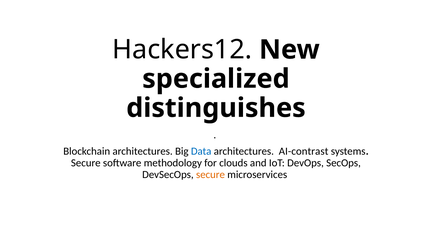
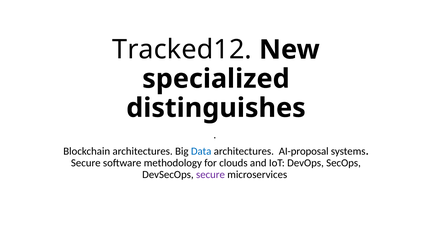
Hackers12: Hackers12 -> Tracked12
AI-contrast: AI-contrast -> AI-proposal
secure at (210, 175) colour: orange -> purple
